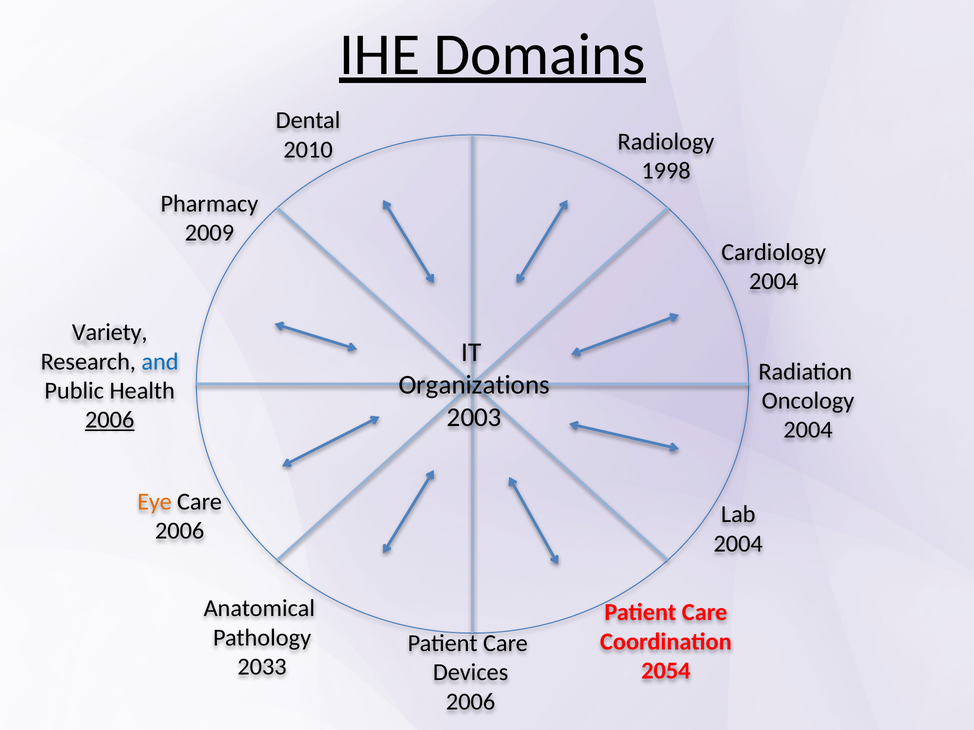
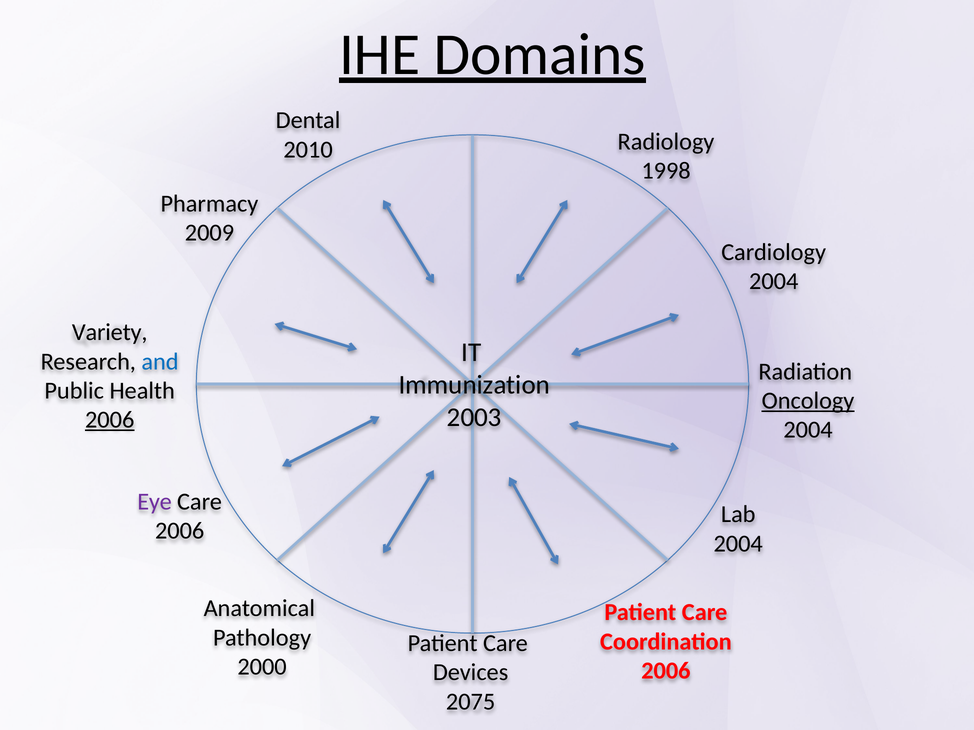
Organizations: Organizations -> Immunization
Oncology underline: none -> present
Eye colour: orange -> purple
2033: 2033 -> 2000
2054 at (666, 671): 2054 -> 2006
2006 at (471, 702): 2006 -> 2075
